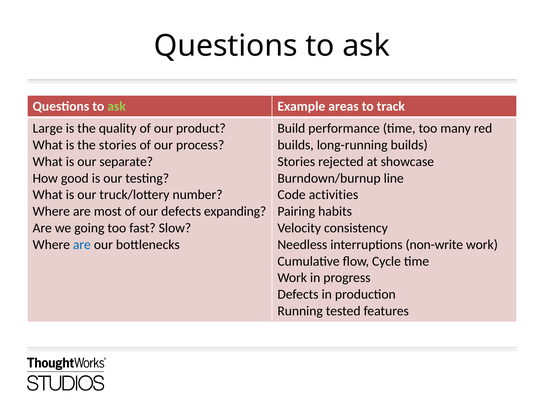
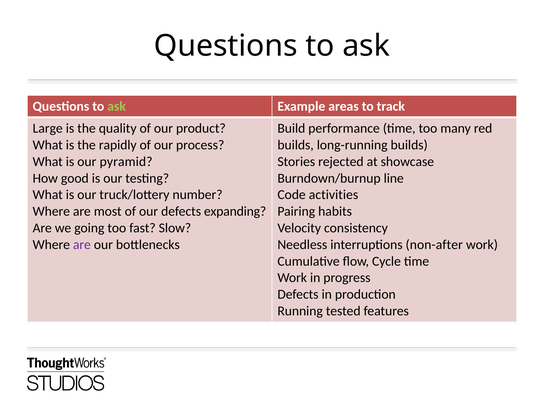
the stories: stories -> rapidly
separate: separate -> pyramid
are at (82, 245) colour: blue -> purple
non-write: non-write -> non-after
